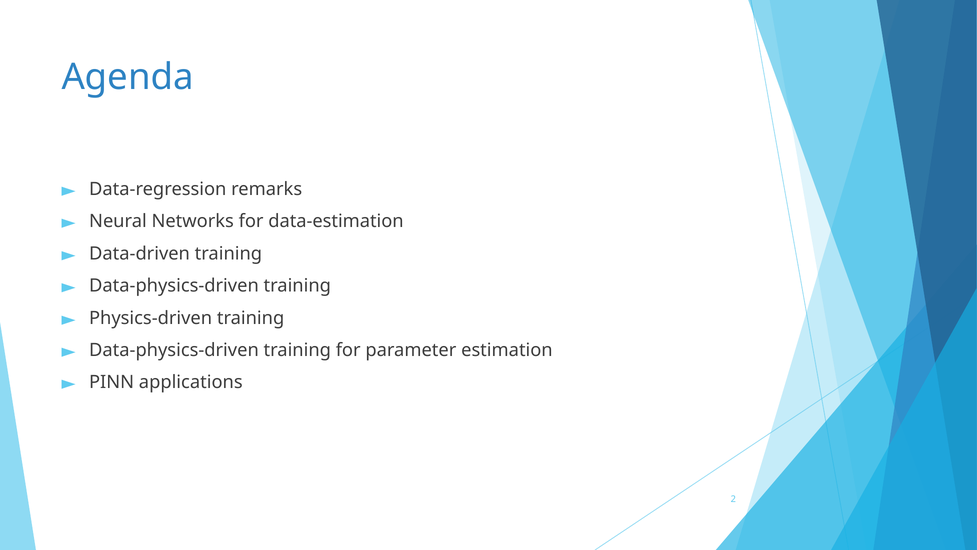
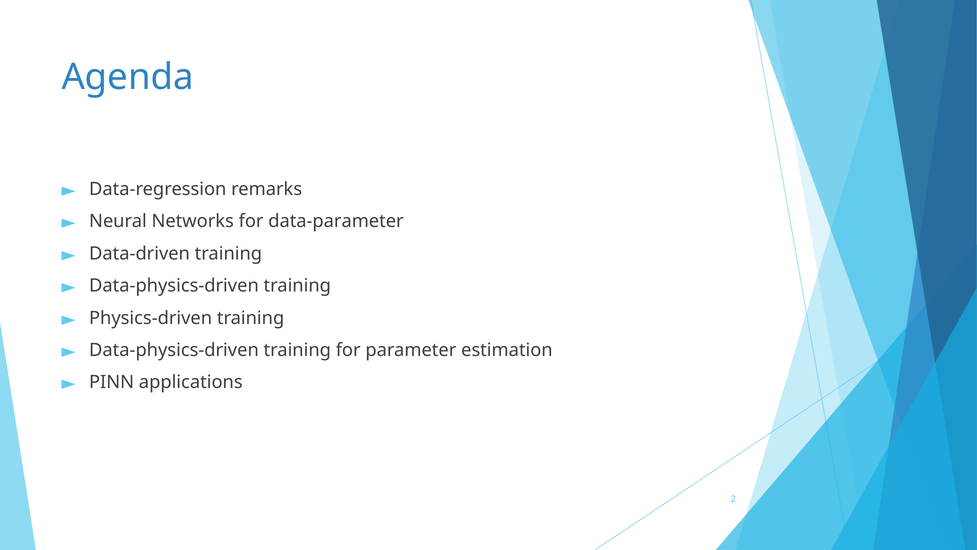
data-estimation: data-estimation -> data-parameter
